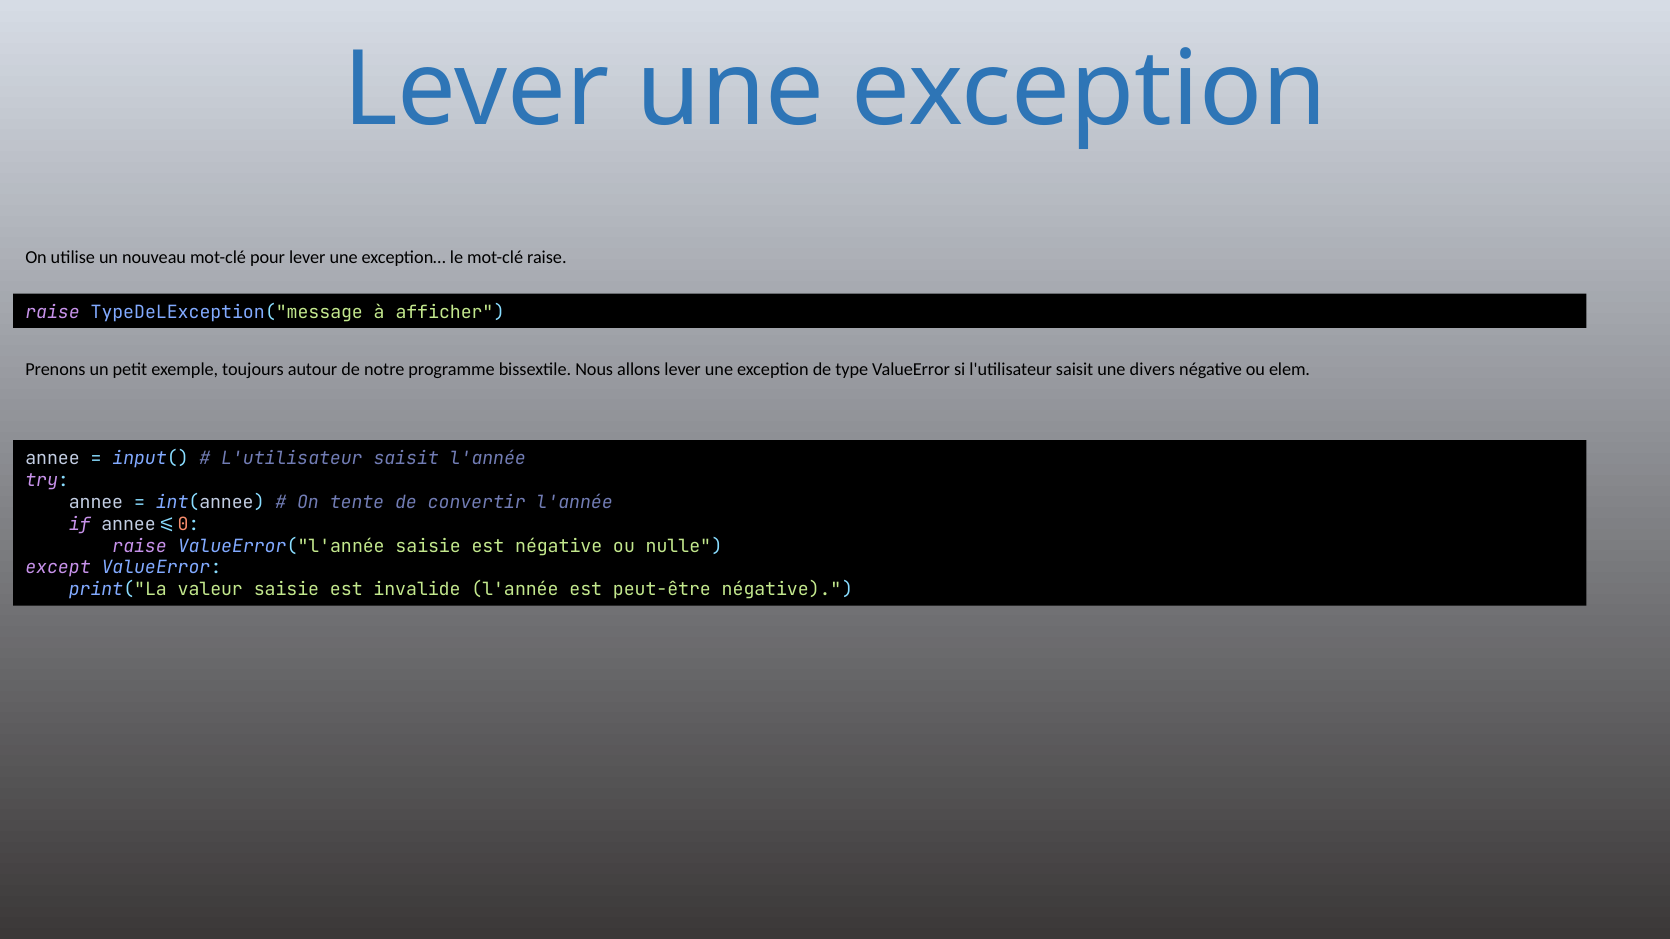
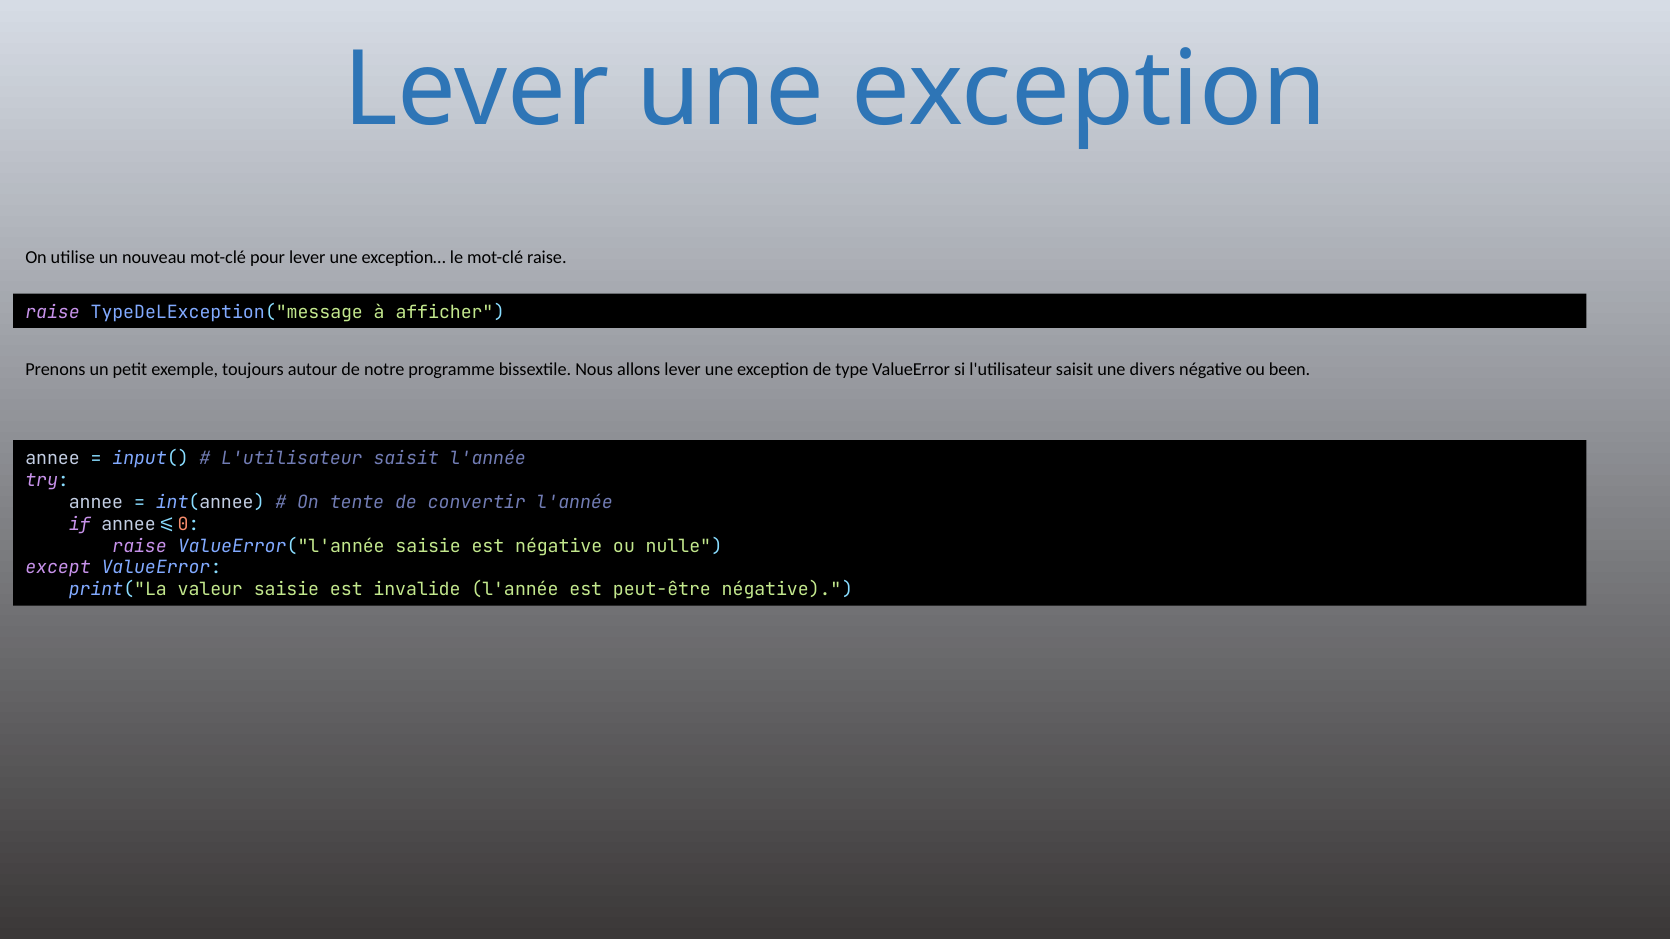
elem: elem -> been
